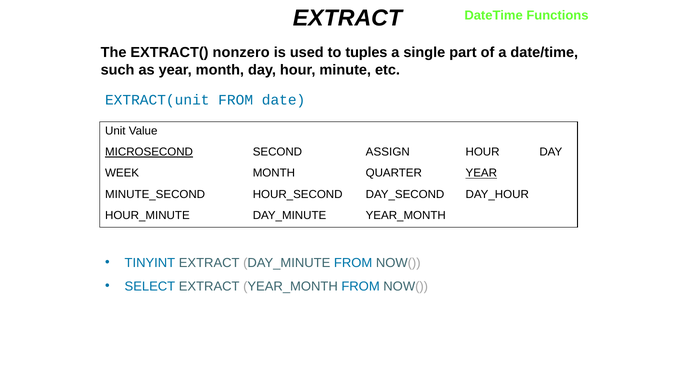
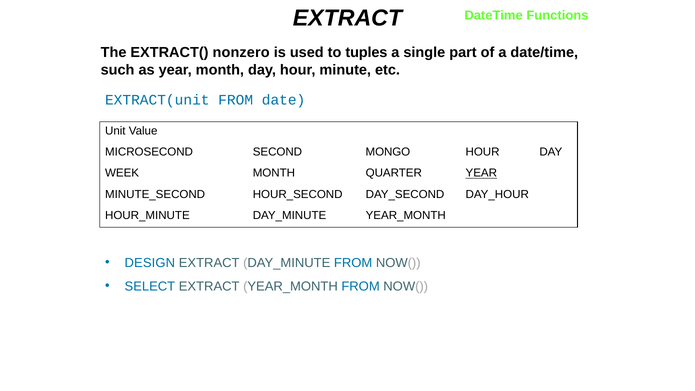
MICROSECOND underline: present -> none
ASSIGN: ASSIGN -> MONGO
TINYINT: TINYINT -> DESIGN
